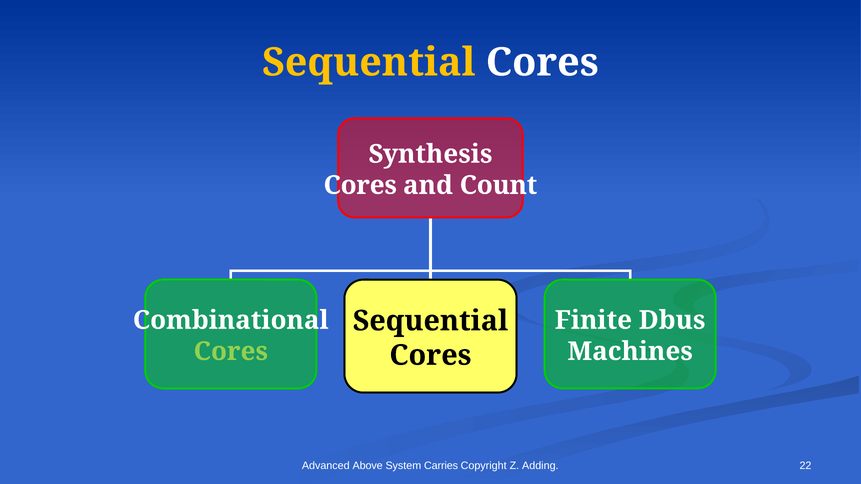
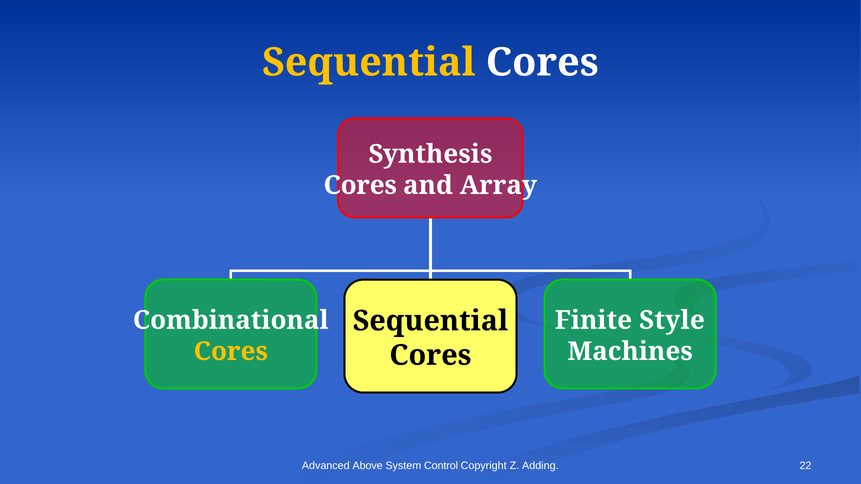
Count: Count -> Array
Dbus: Dbus -> Style
Cores at (231, 352) colour: light green -> yellow
Carries: Carries -> Control
